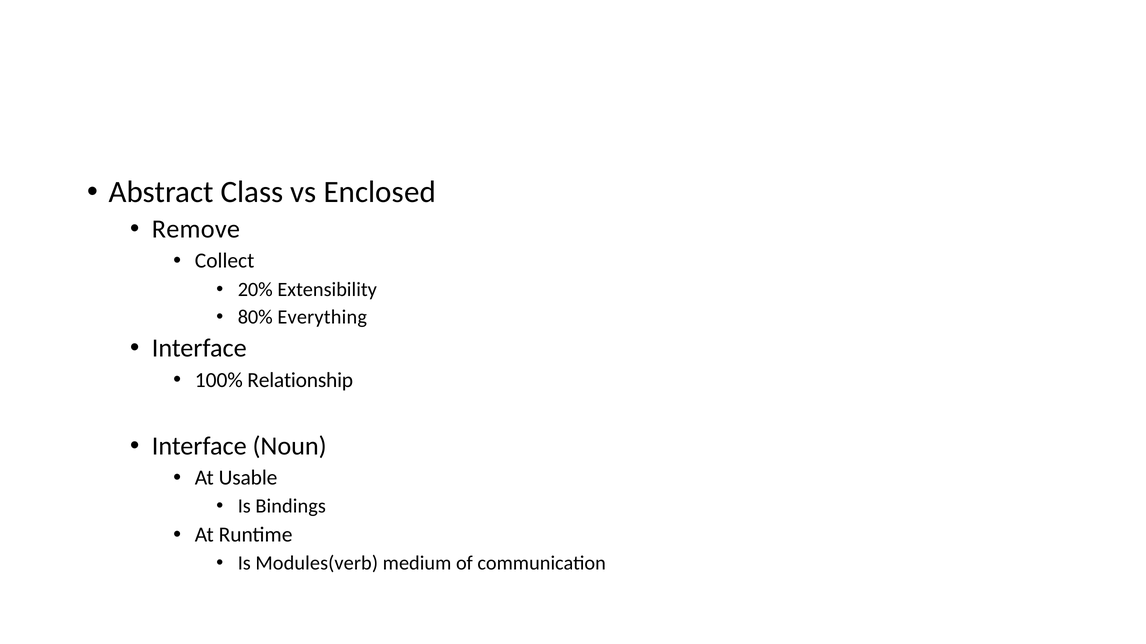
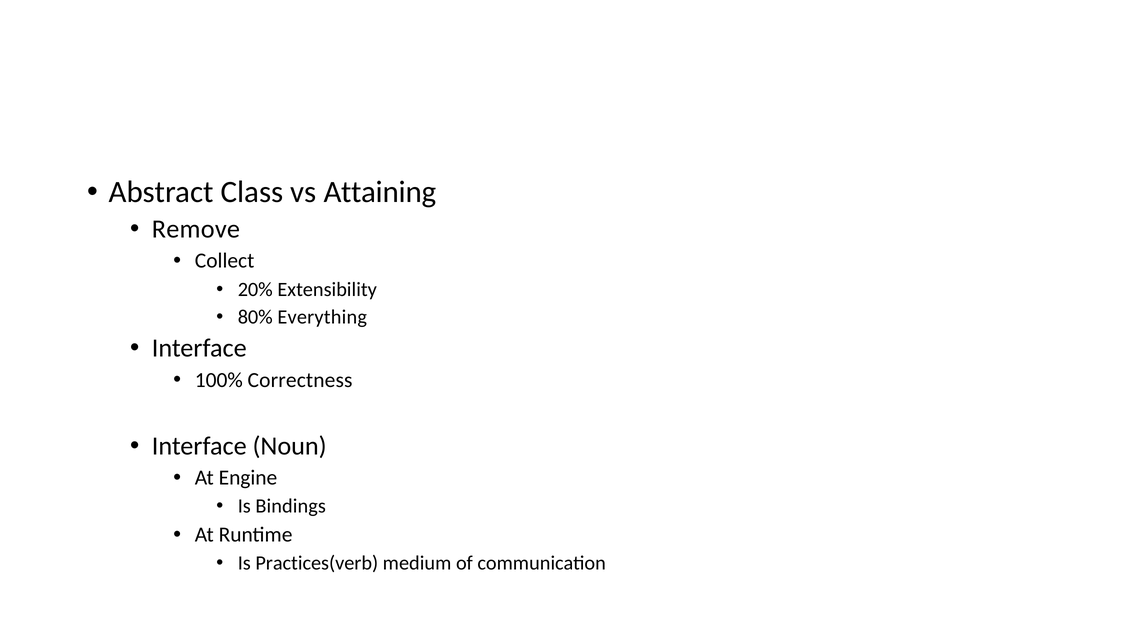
Enclosed: Enclosed -> Attaining
Relationship: Relationship -> Correctness
Usable: Usable -> Engine
Modules(verb: Modules(verb -> Practices(verb
